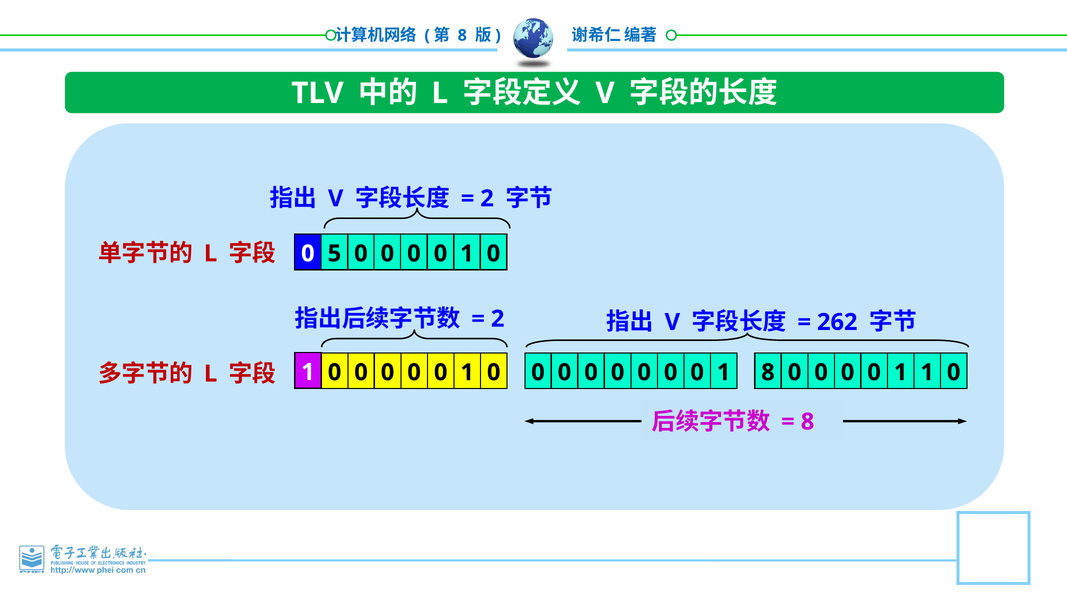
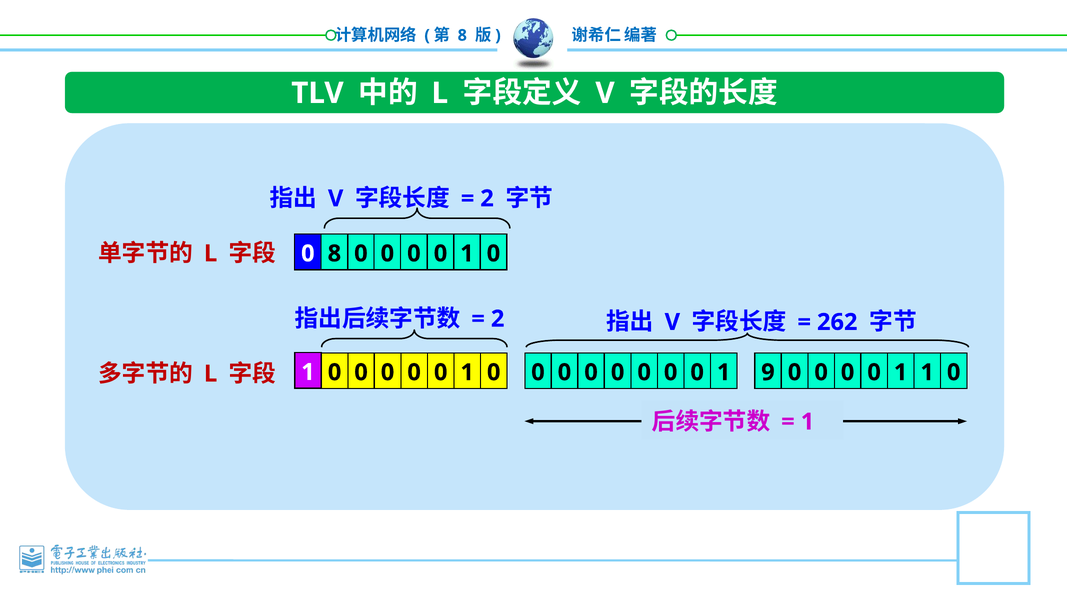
0 5: 5 -> 8
1 8: 8 -> 9
8 at (808, 422): 8 -> 1
